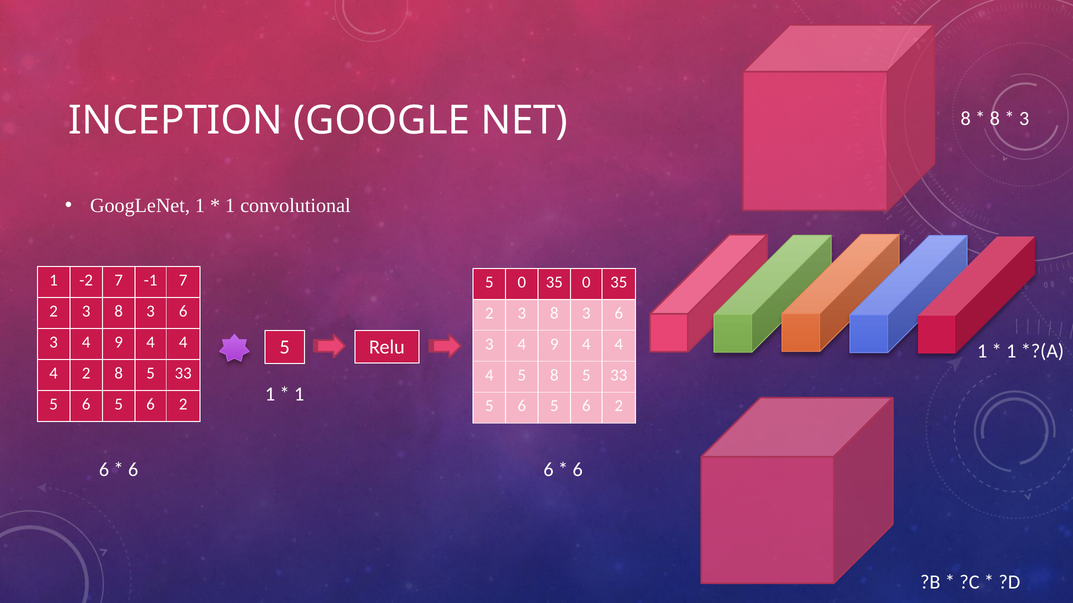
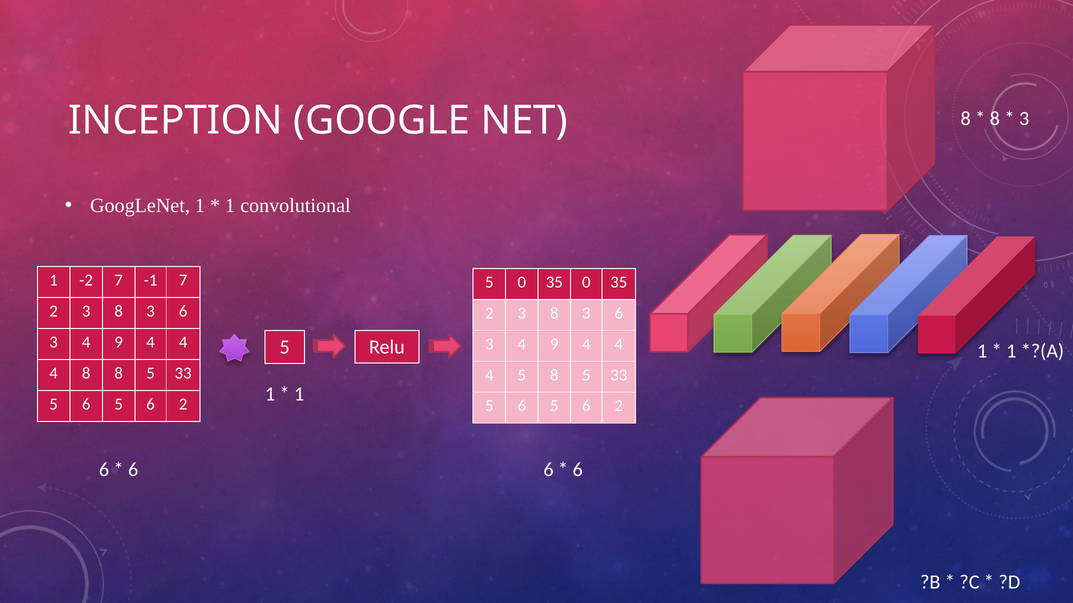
4 2: 2 -> 8
